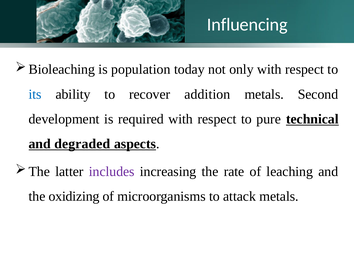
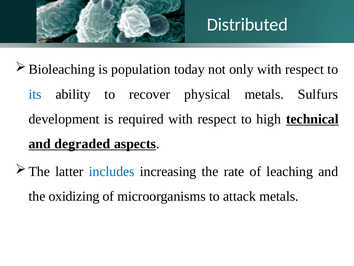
Influencing: Influencing -> Distributed
addition: addition -> physical
Second: Second -> Sulfurs
pure: pure -> high
includes colour: purple -> blue
